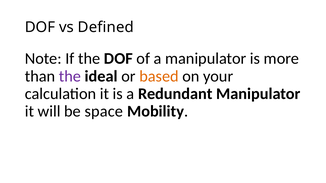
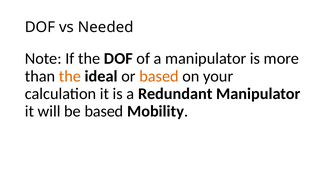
Defined: Defined -> Needed
the at (70, 76) colour: purple -> orange
be space: space -> based
